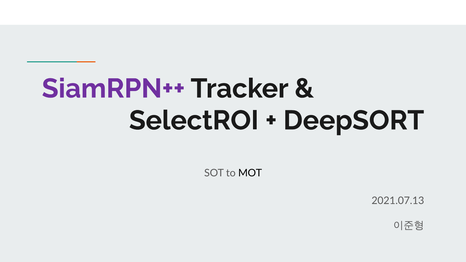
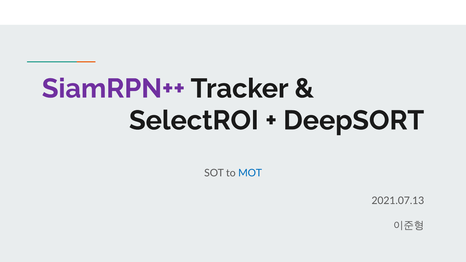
MOT colour: black -> blue
